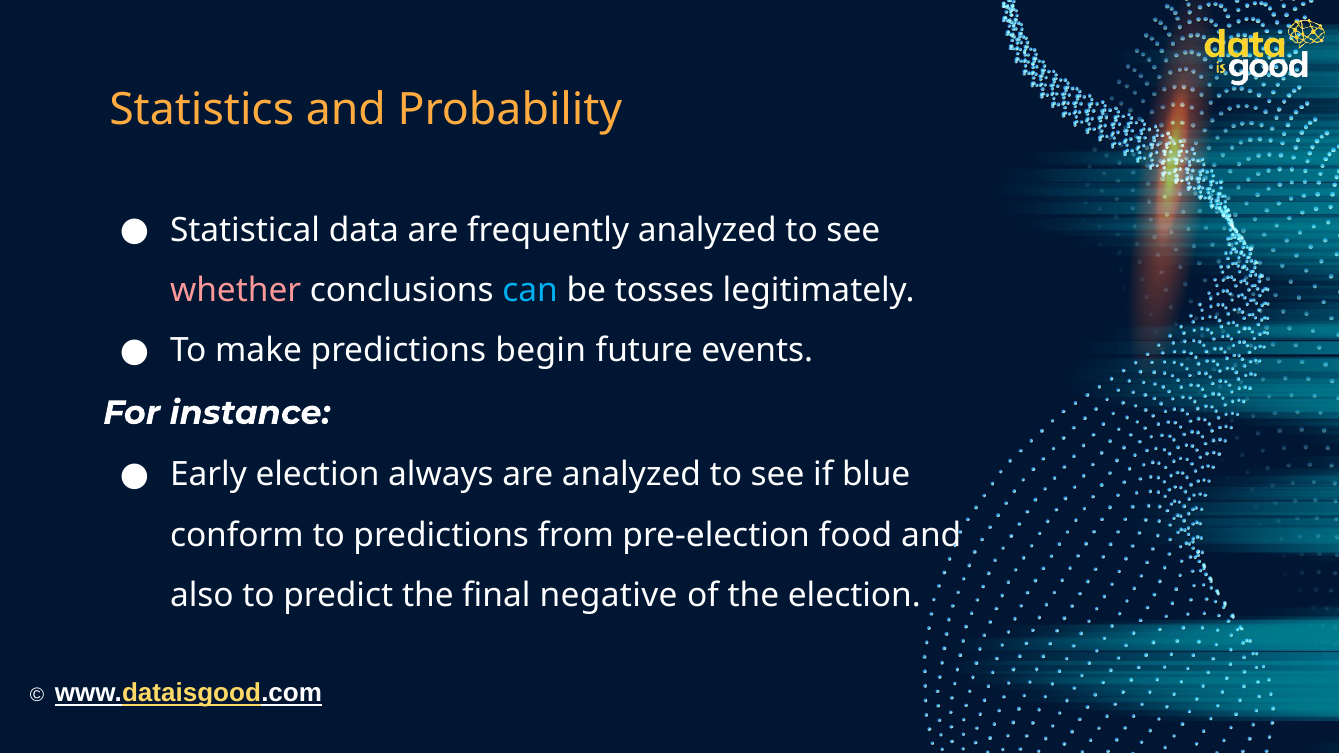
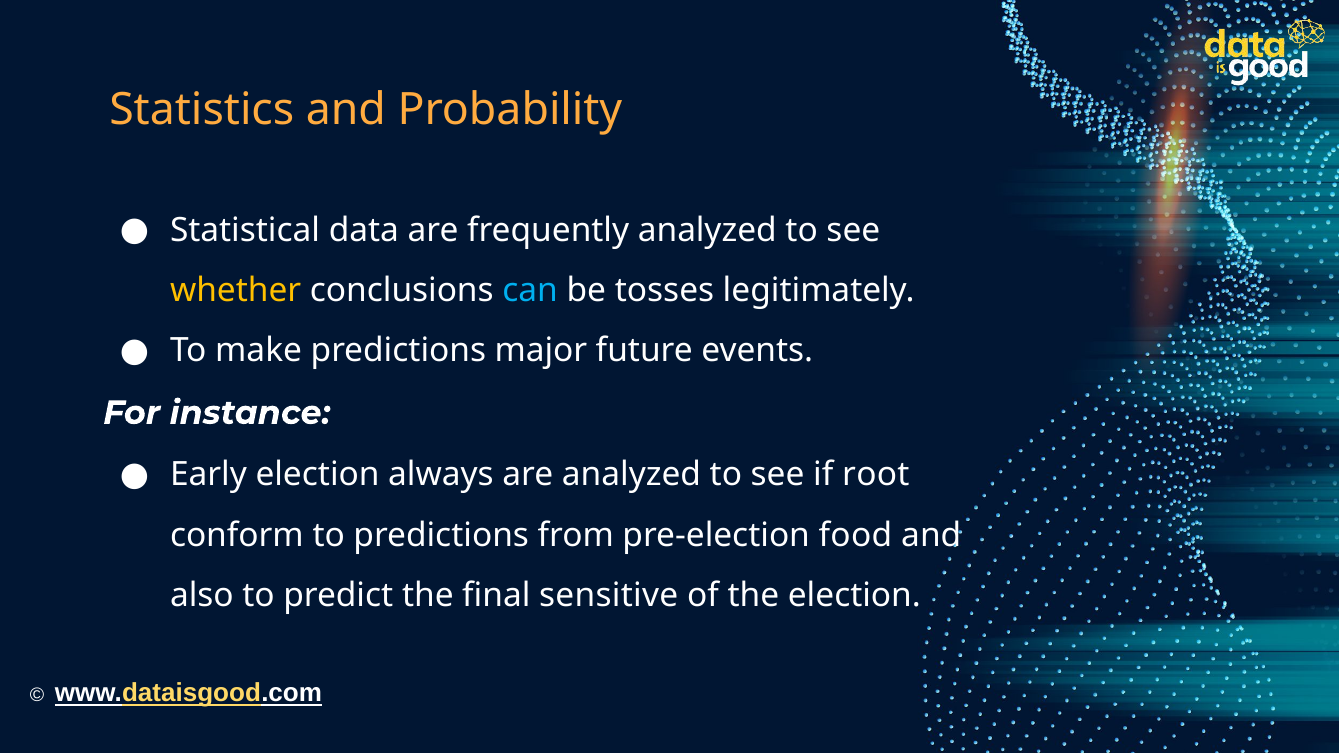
whether colour: pink -> yellow
begin: begin -> major
blue: blue -> root
negative: negative -> sensitive
